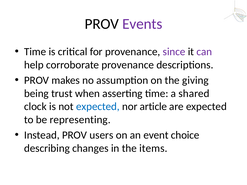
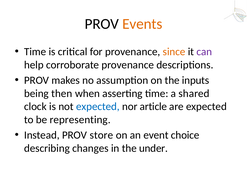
Events colour: purple -> orange
since colour: purple -> orange
giving: giving -> inputs
trust: trust -> then
users: users -> store
items: items -> under
